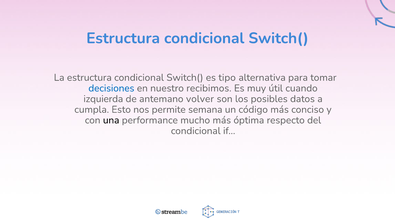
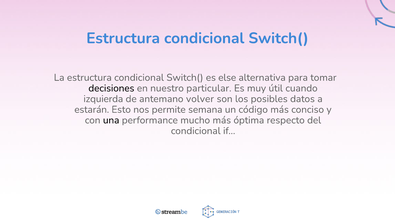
tipo: tipo -> else
decisiones colour: blue -> black
recibimos: recibimos -> particular
cumpla: cumpla -> estarán
